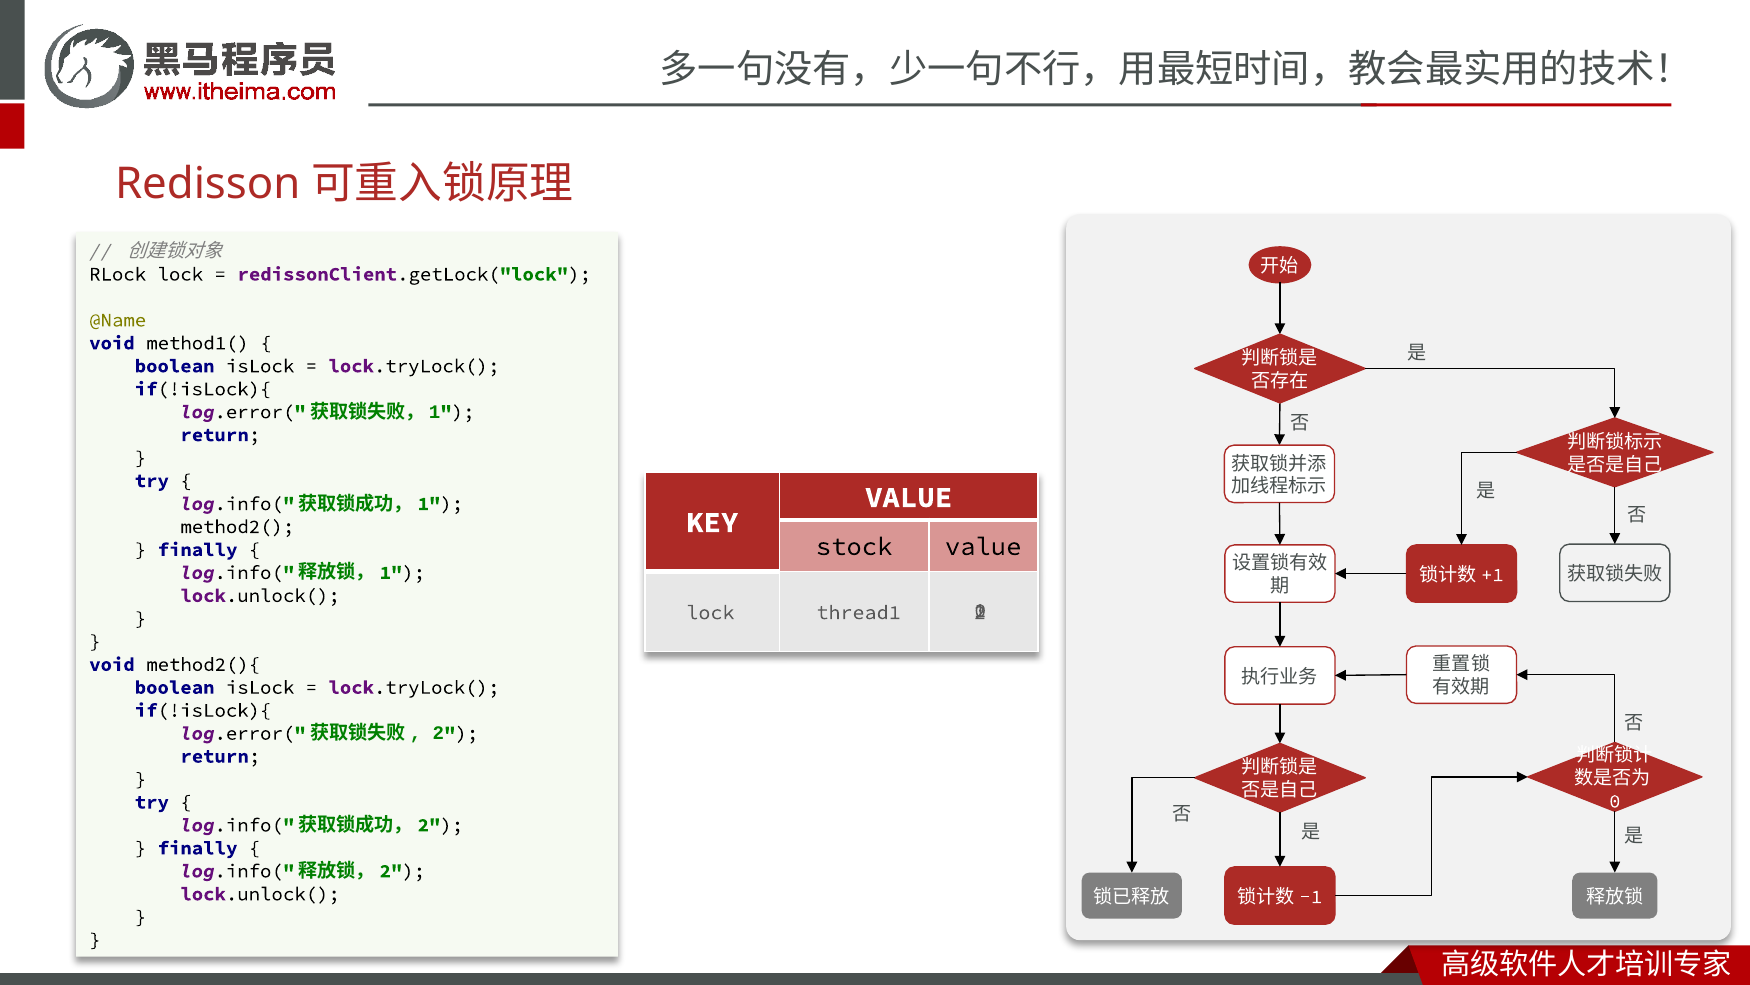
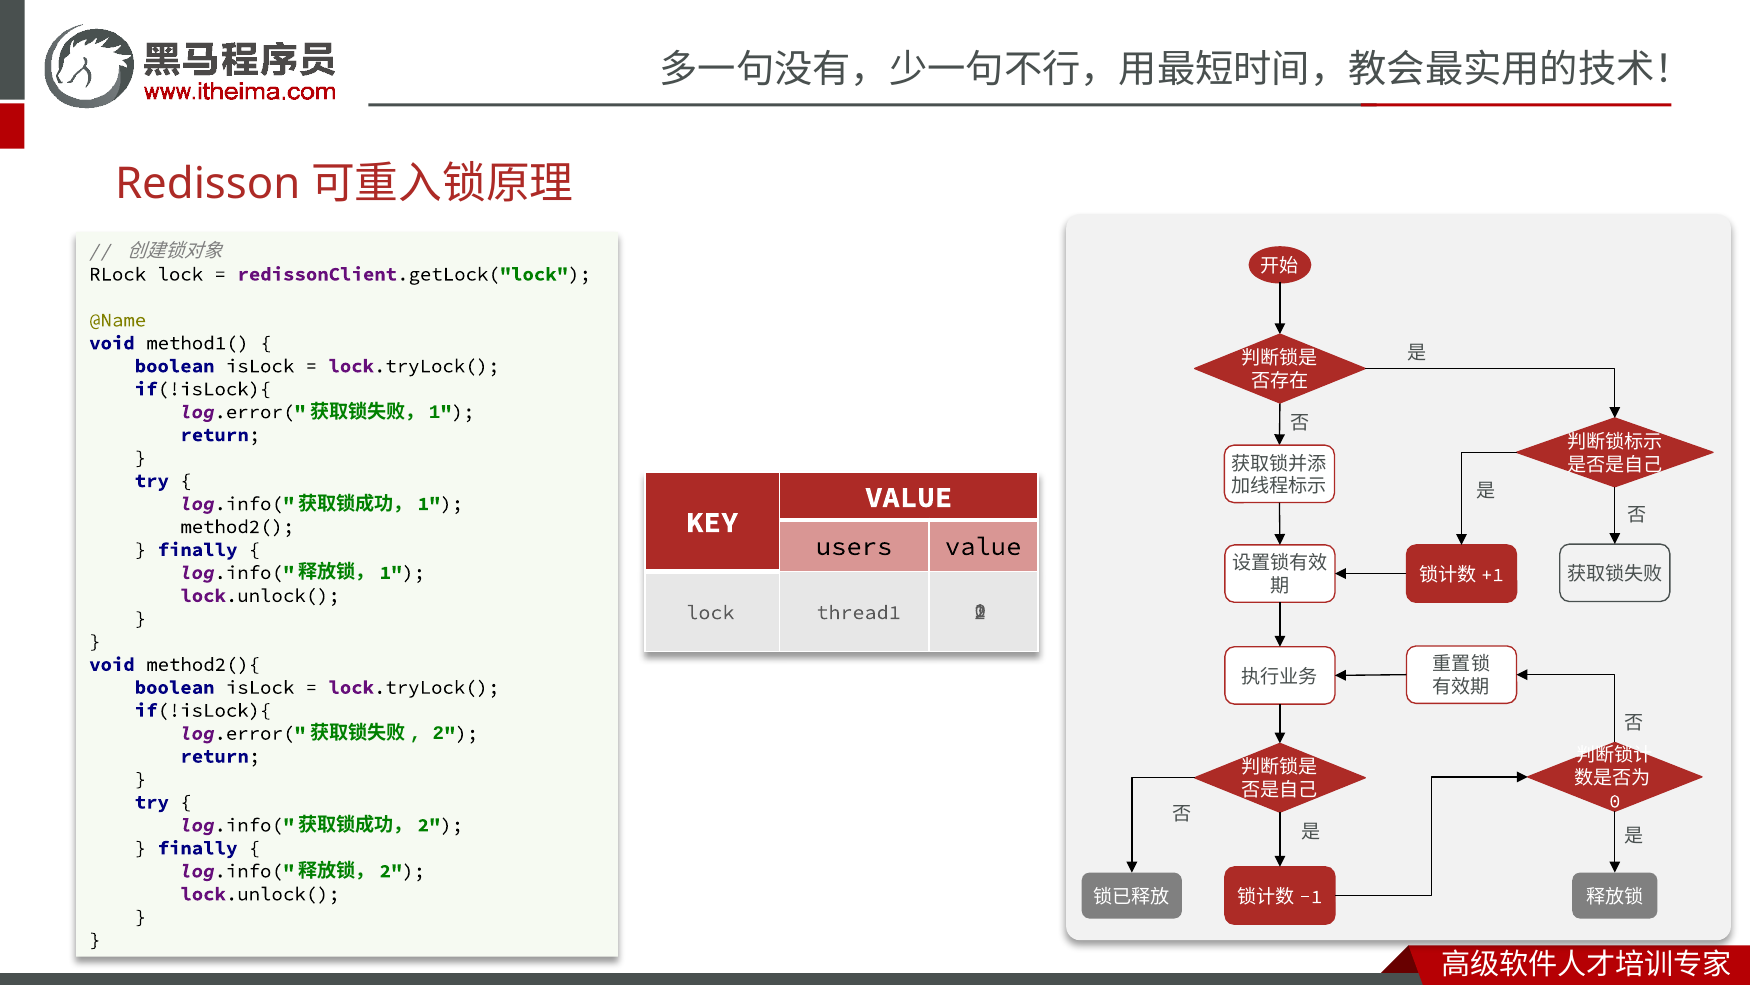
stock: stock -> users
